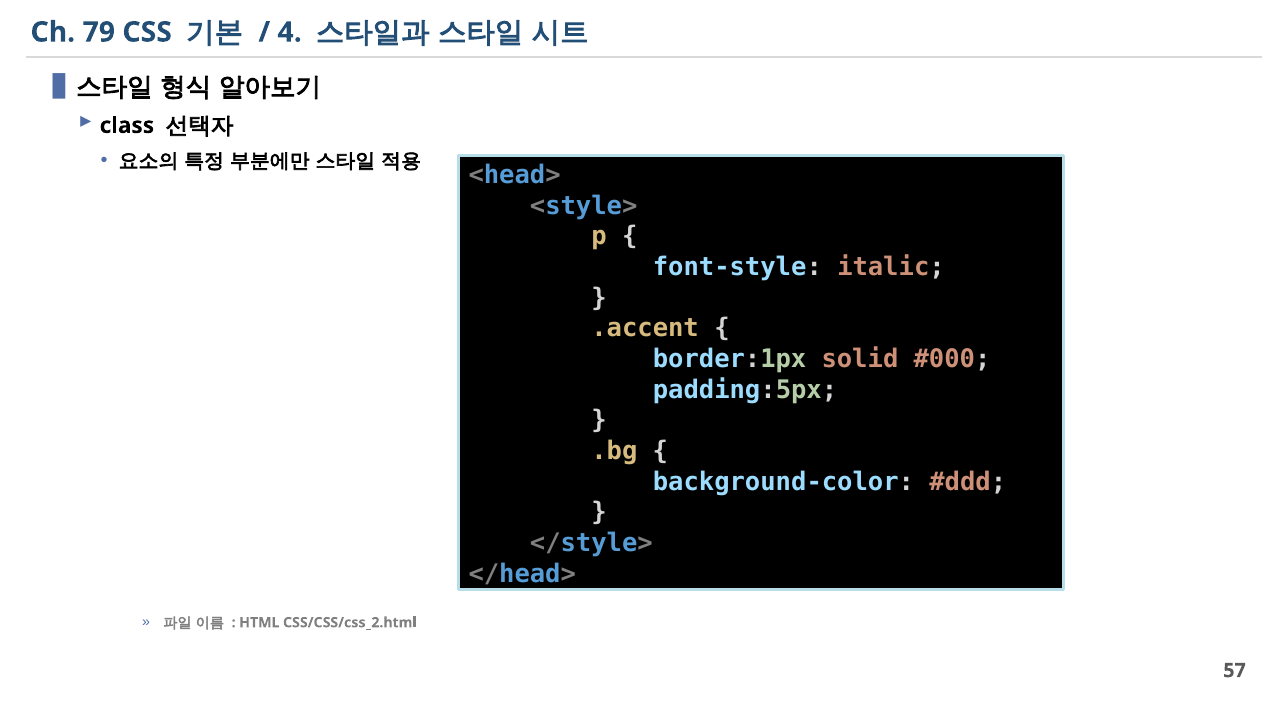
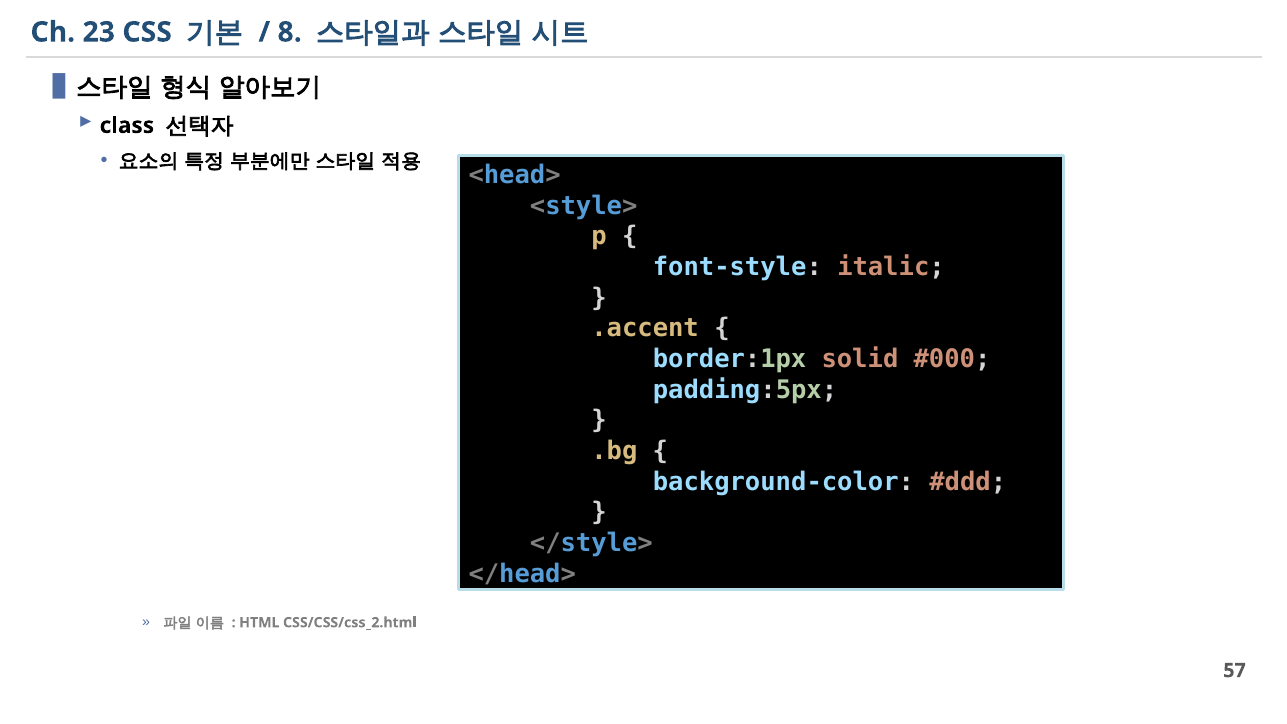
79: 79 -> 23
4: 4 -> 8
